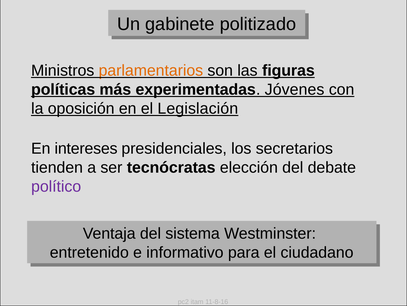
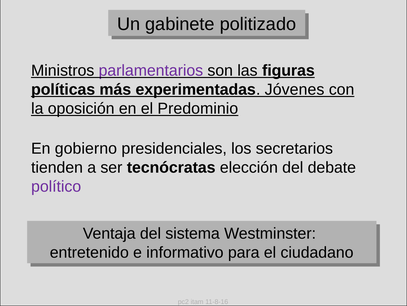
parlamentarios colour: orange -> purple
Legislación: Legislación -> Predominio
intereses: intereses -> gobierno
